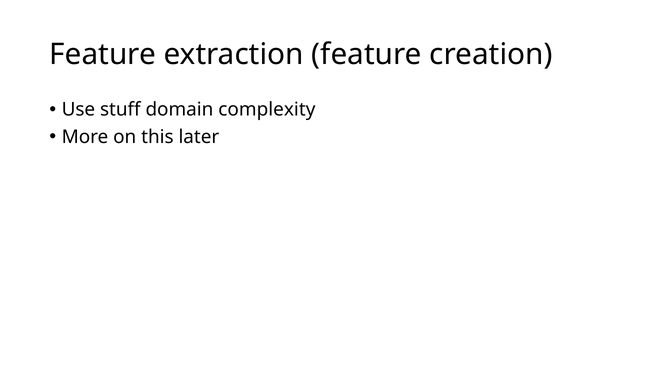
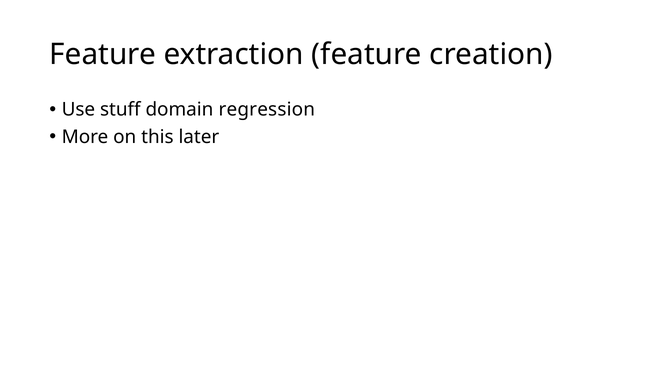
complexity: complexity -> regression
